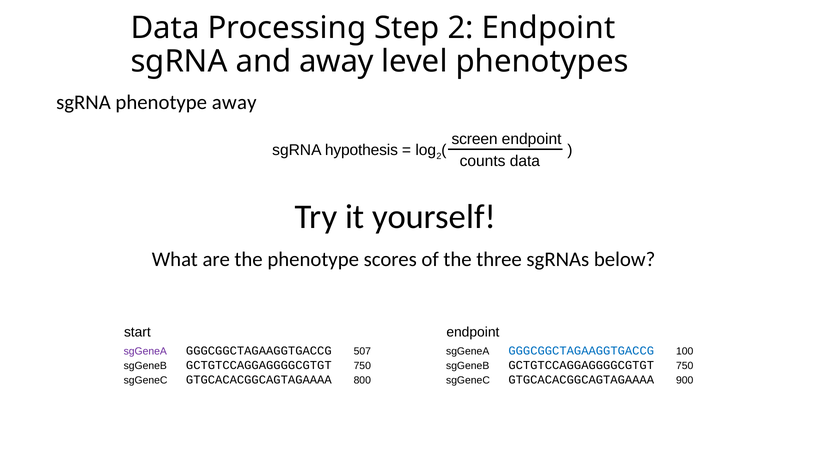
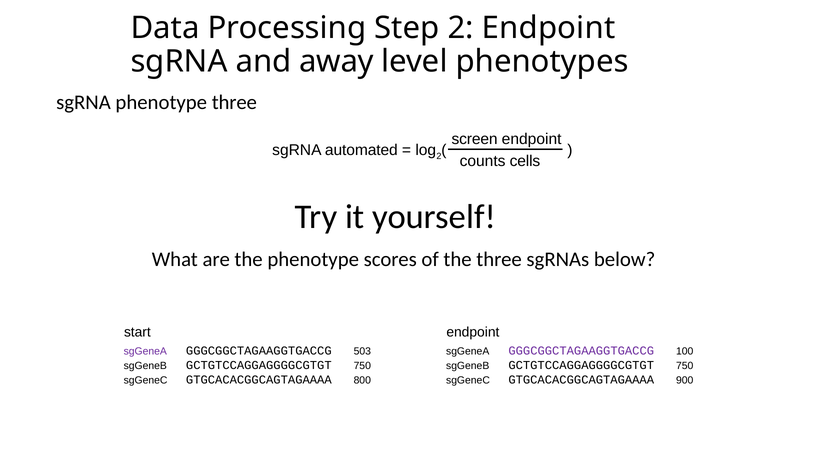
phenotype away: away -> three
hypothesis: hypothesis -> automated
counts data: data -> cells
507: 507 -> 503
GGGCGGCTAGAAGGTGACCG at (581, 351) colour: blue -> purple
